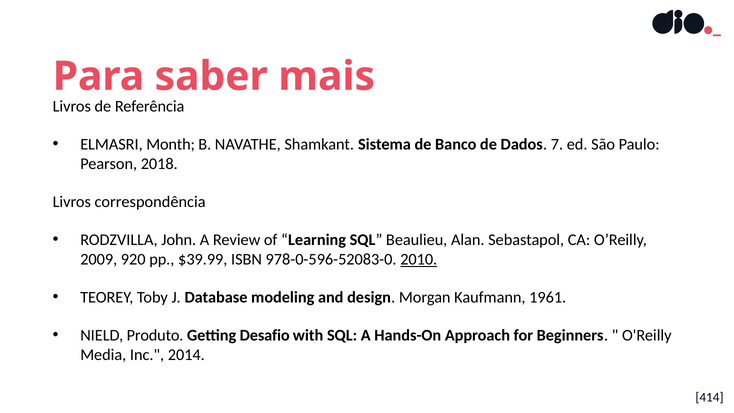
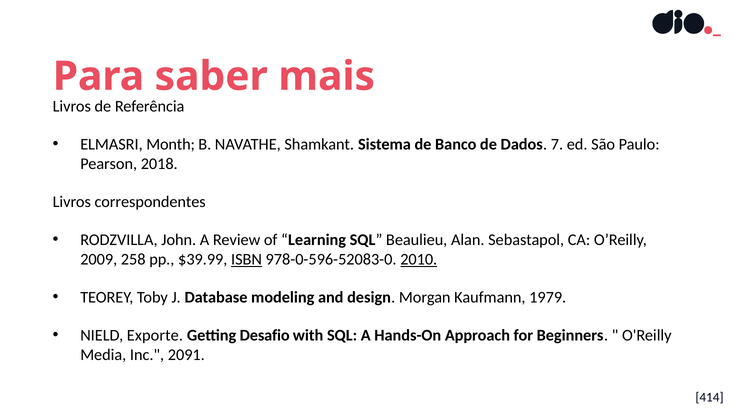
correspondência: correspondência -> correspondentes
920: 920 -> 258
ISBN underline: none -> present
1961: 1961 -> 1979
Produto: Produto -> Exporte
2014: 2014 -> 2091
